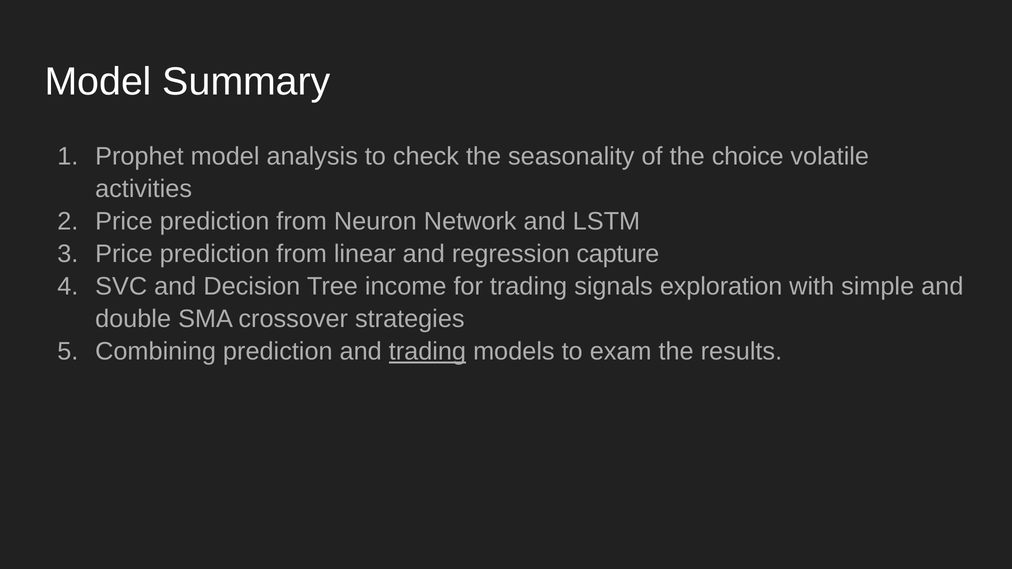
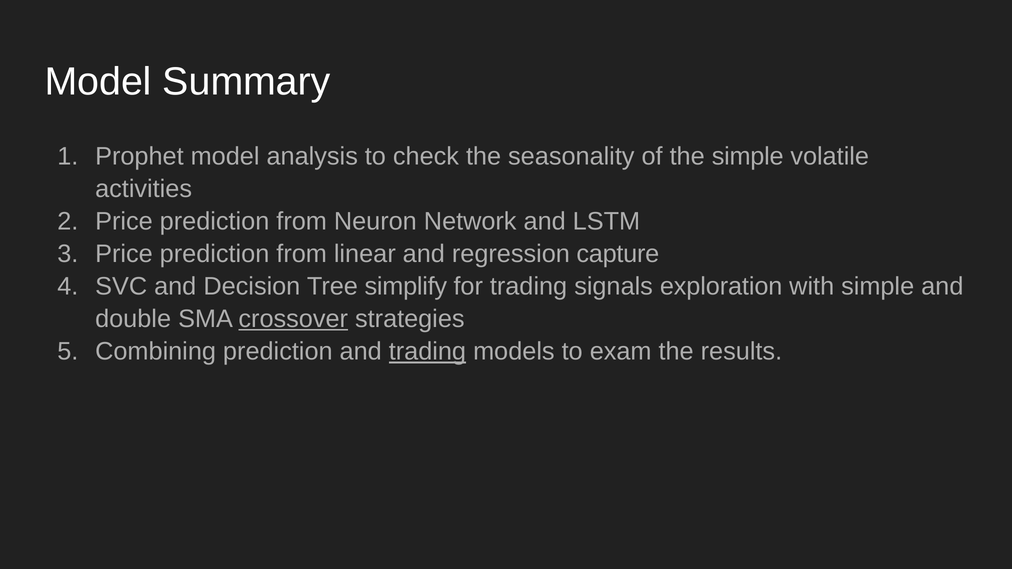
the choice: choice -> simple
income: income -> simplify
crossover underline: none -> present
